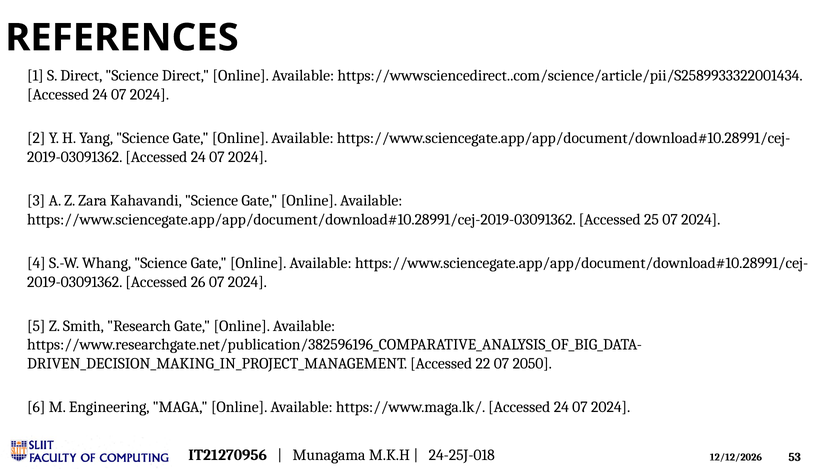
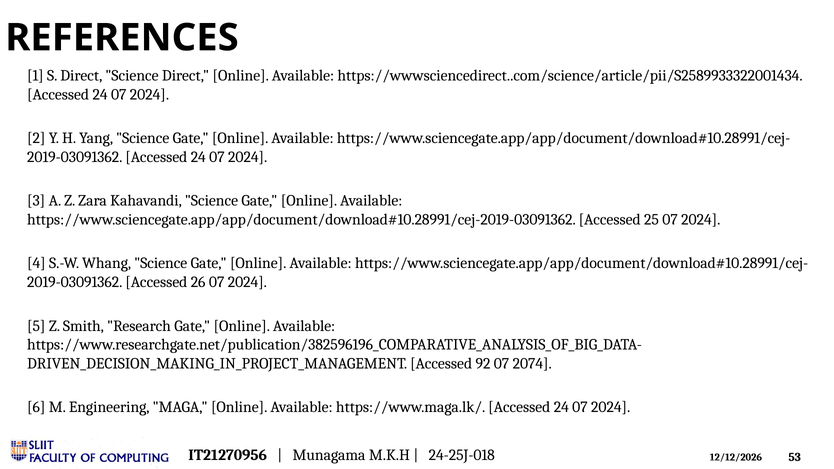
22: 22 -> 92
2050: 2050 -> 2074
